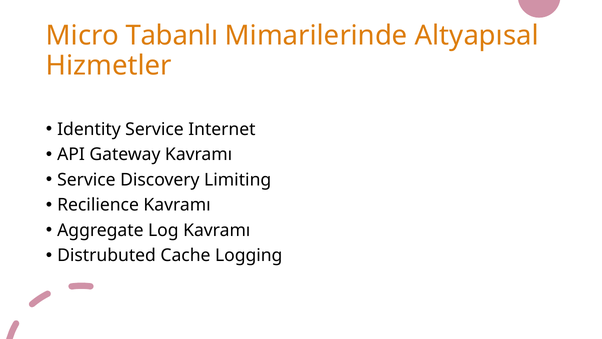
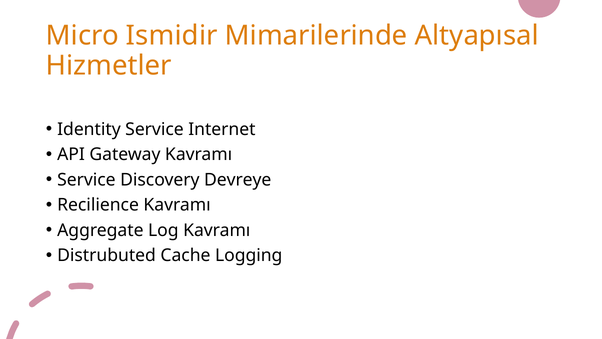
Tabanlı: Tabanlı -> Ismidir
Limiting: Limiting -> Devreye
